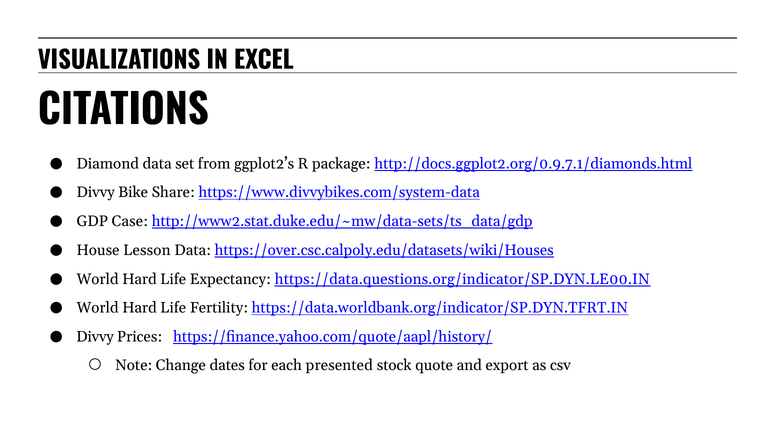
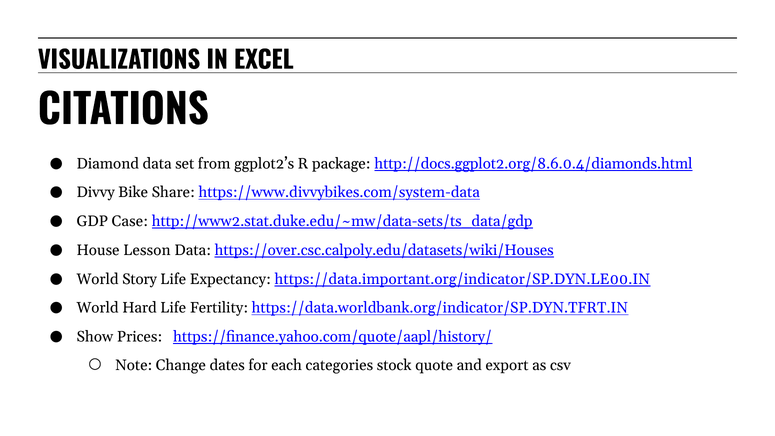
http://docs.ggplot2.org/0.9.7.1/diamonds.html: http://docs.ggplot2.org/0.9.7.1/diamonds.html -> http://docs.ggplot2.org/8.6.0.4/diamonds.html
Hard at (139, 279): Hard -> Story
https://data.questions.org/indicator/SP.DYN.LE00.IN: https://data.questions.org/indicator/SP.DYN.LE00.IN -> https://data.important.org/indicator/SP.DYN.LE00.IN
Divvy at (95, 337): Divvy -> Show
presented: presented -> categories
